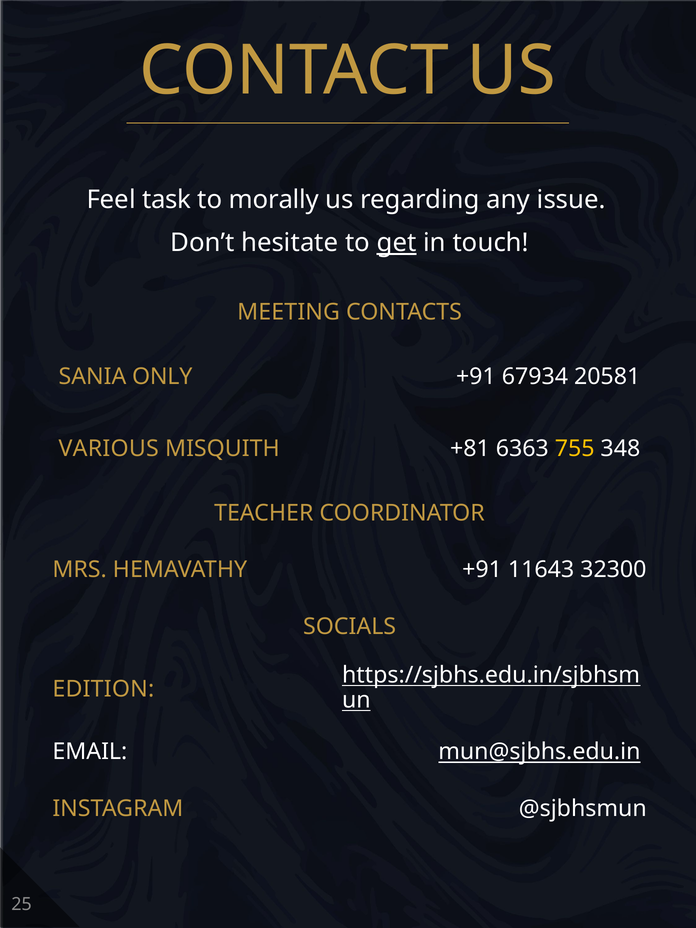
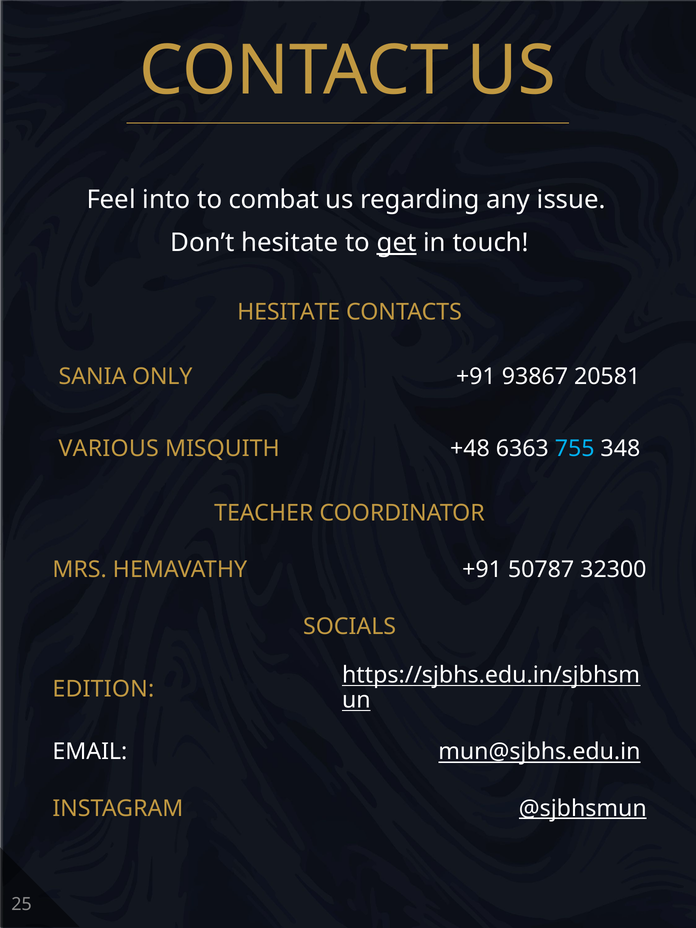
task: task -> into
morally: morally -> combat
MEETING at (289, 312): MEETING -> HESITATE
67934: 67934 -> 93867
+81: +81 -> +48
755 colour: yellow -> light blue
11643: 11643 -> 50787
@sjbhsmun underline: none -> present
